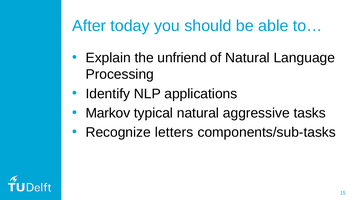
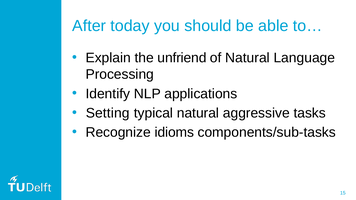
Markov: Markov -> Setting
letters: letters -> idioms
